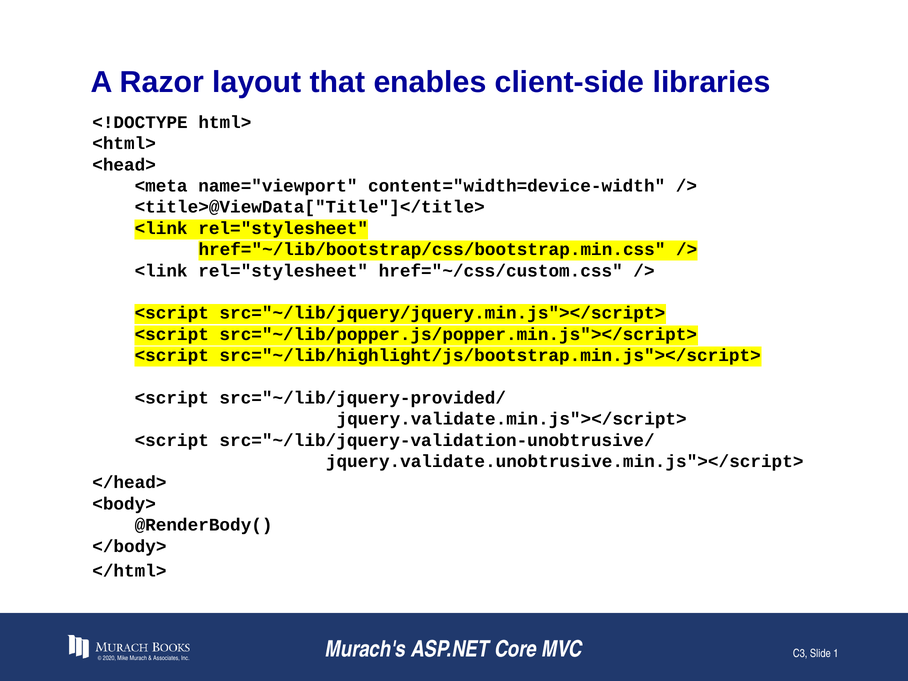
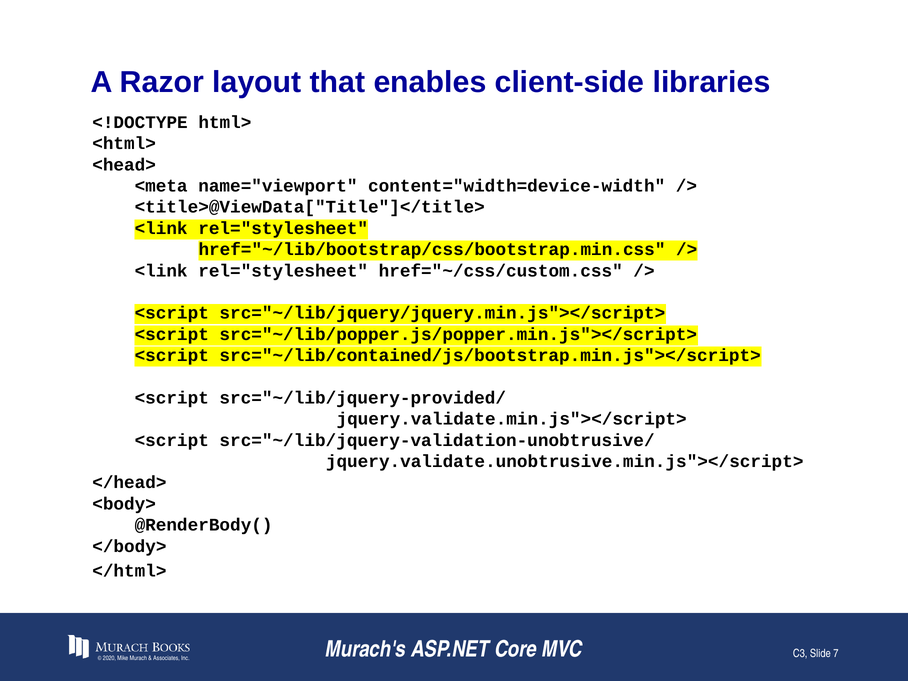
src="~/lib/highlight/js/bootstrap.min.js"></script>: src="~/lib/highlight/js/bootstrap.min.js"></script> -> src="~/lib/contained/js/bootstrap.min.js"></script>
1: 1 -> 7
